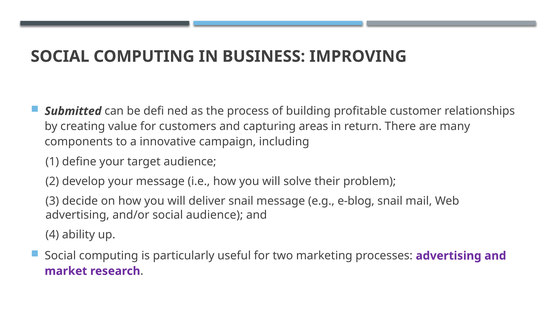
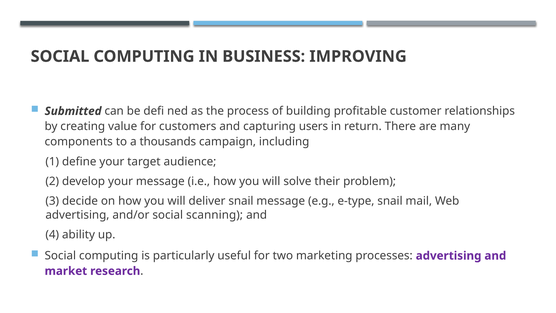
areas: areas -> users
innovative: innovative -> thousands
e-blog: e-blog -> e-type
social audience: audience -> scanning
